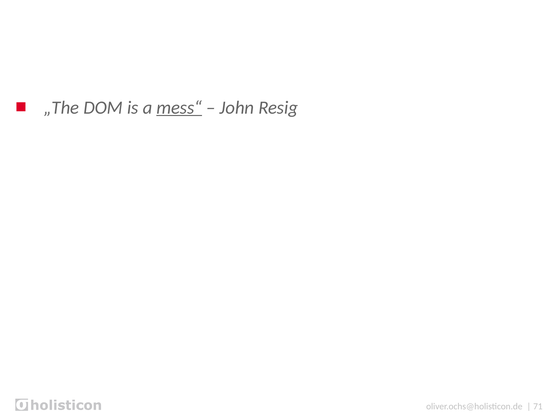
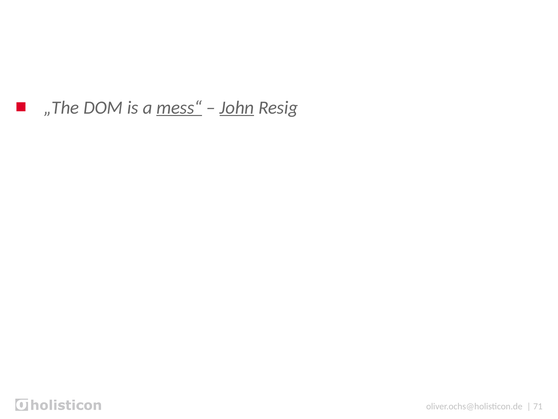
John underline: none -> present
